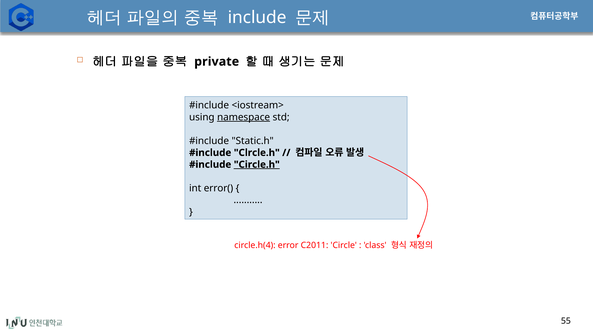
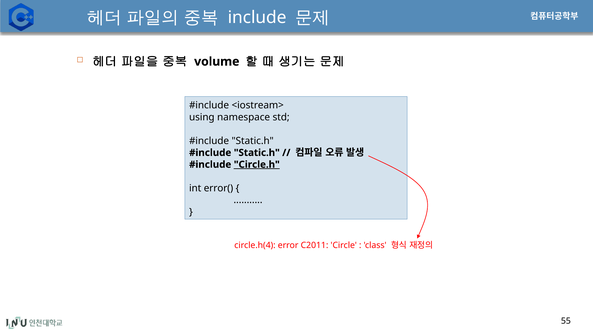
private: private -> volume
namespace underline: present -> none
Clrcle.h at (257, 153): Clrcle.h -> Static.h
